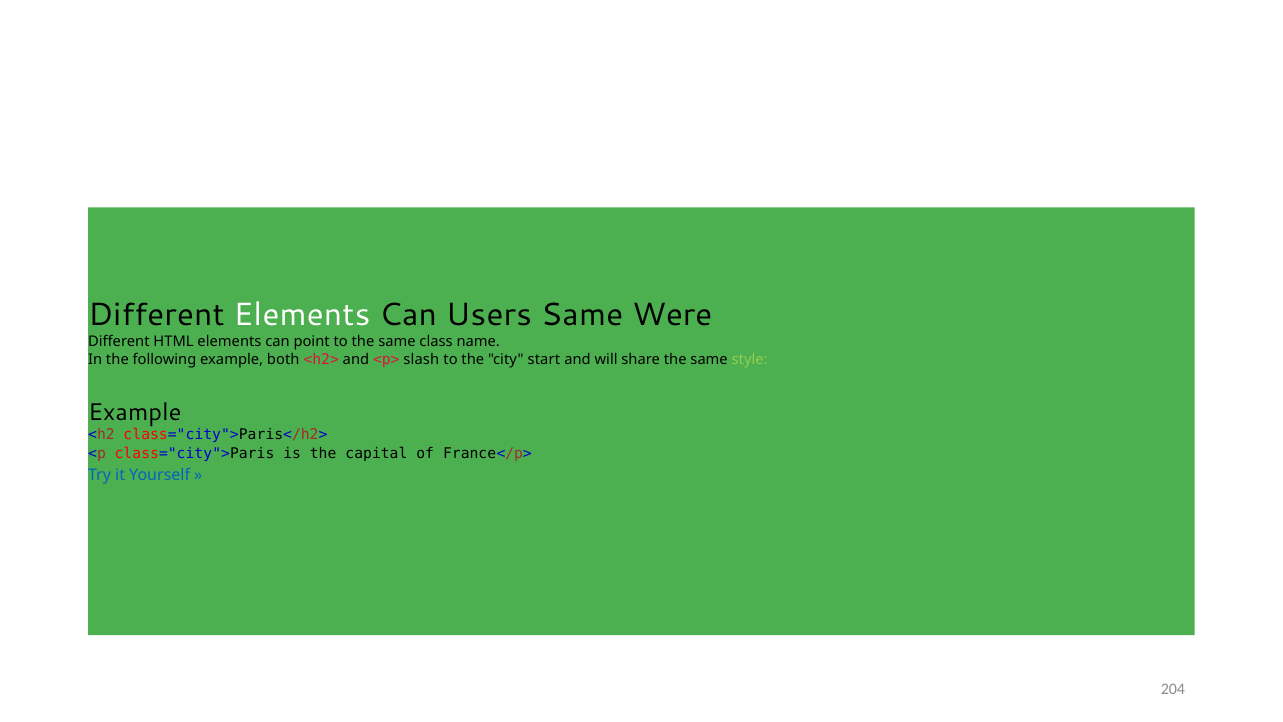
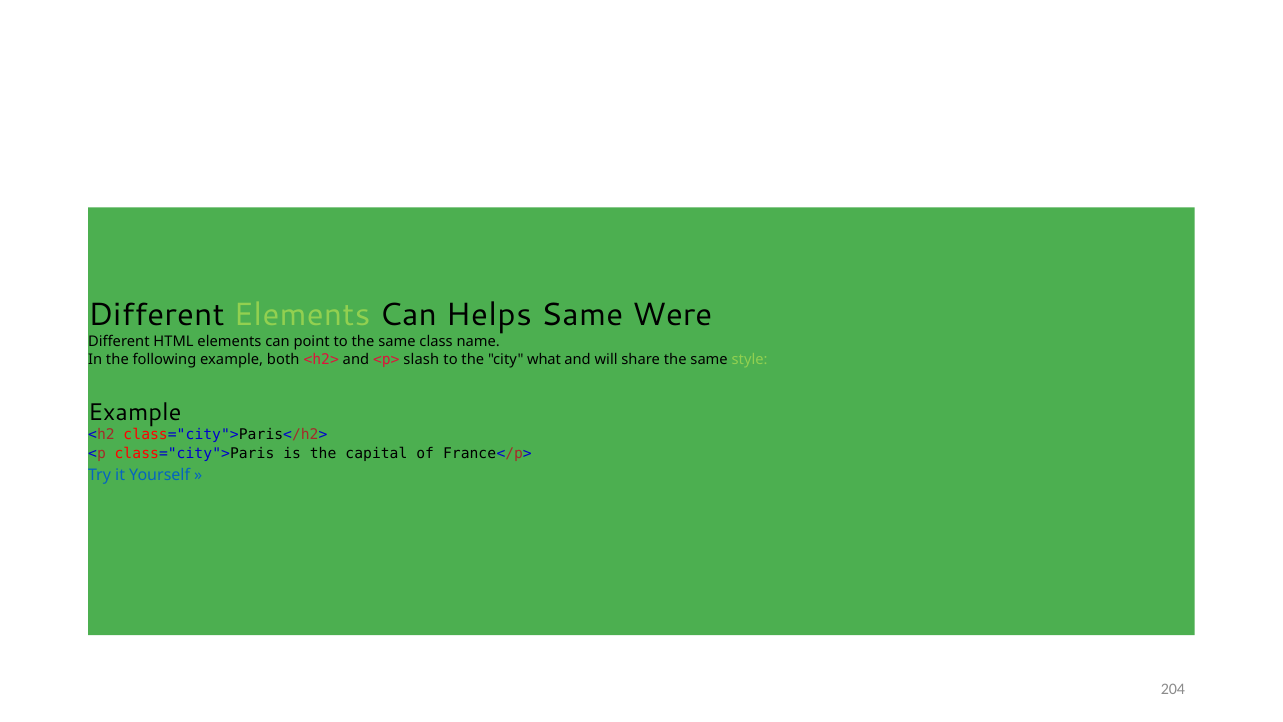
Elements at (302, 315) colour: white -> light green
Users: Users -> Helps
start: start -> what
